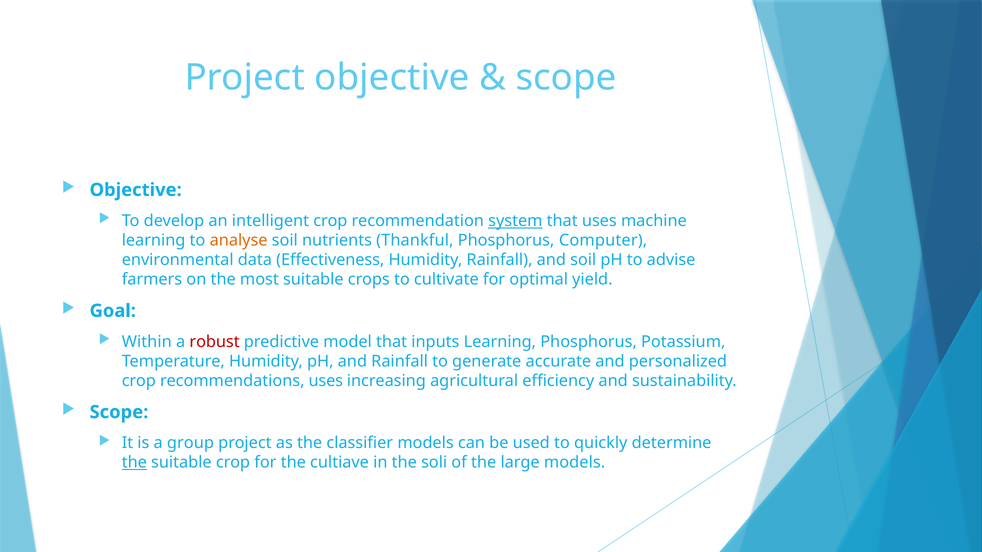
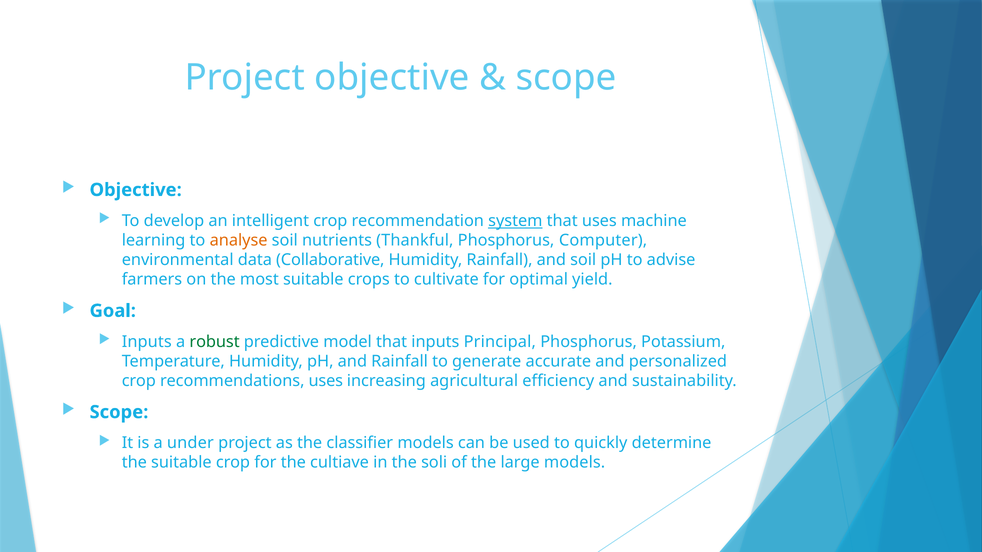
Effectiveness: Effectiveness -> Collaborative
Within at (147, 342): Within -> Inputs
robust colour: red -> green
inputs Learning: Learning -> Principal
group: group -> under
the at (134, 463) underline: present -> none
